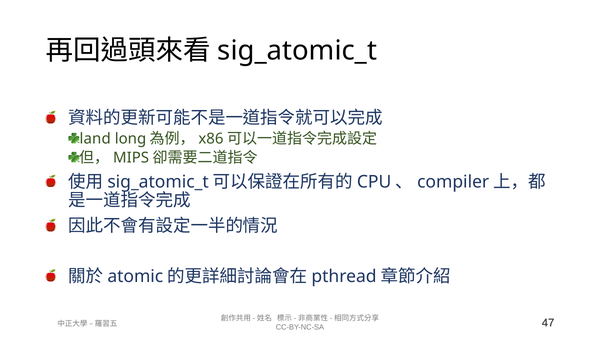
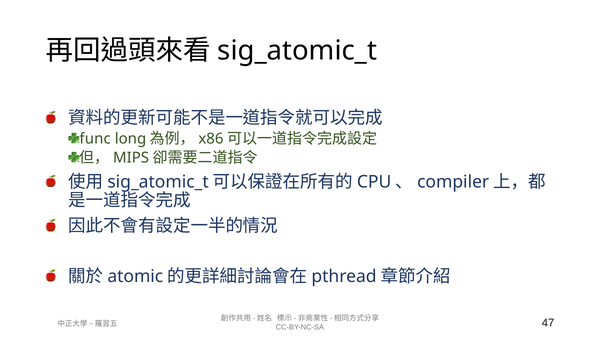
land: land -> func
